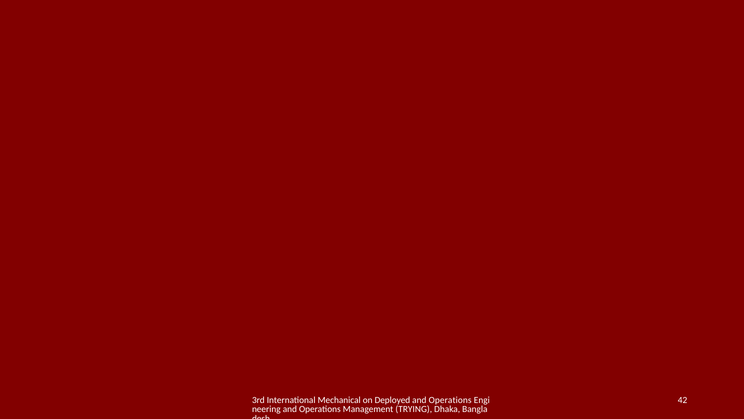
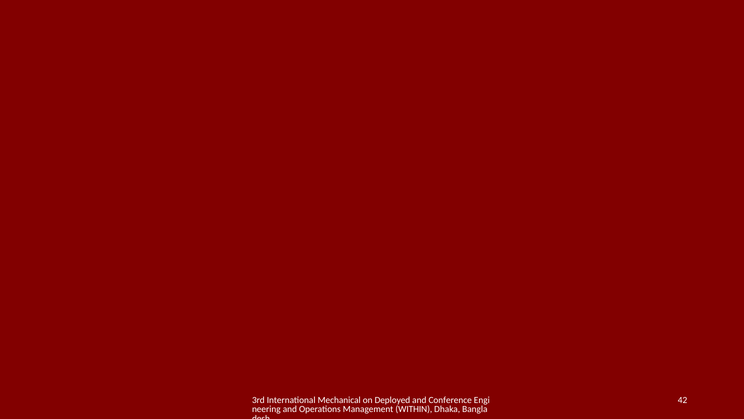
Operations at (450, 400): Operations -> Conference
TRYING: TRYING -> WITHIN
